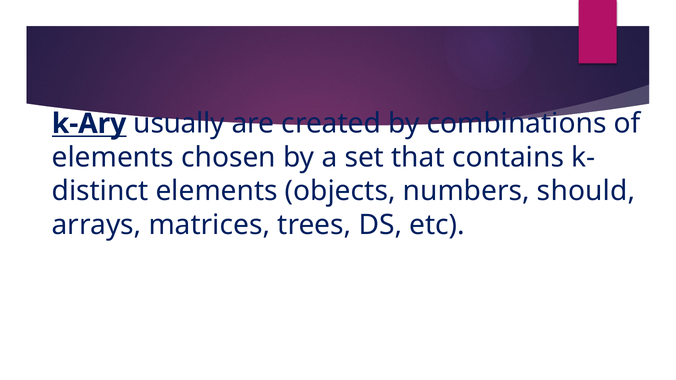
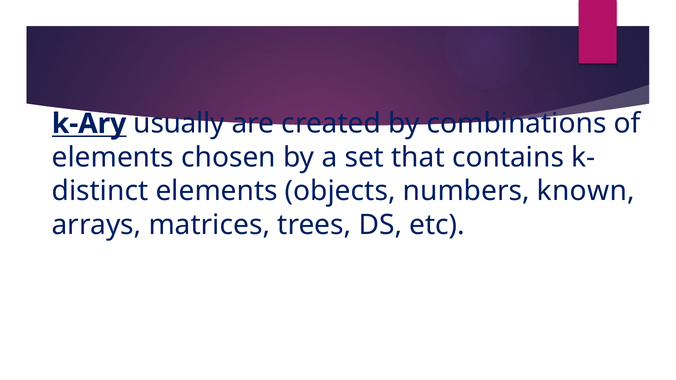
should: should -> known
